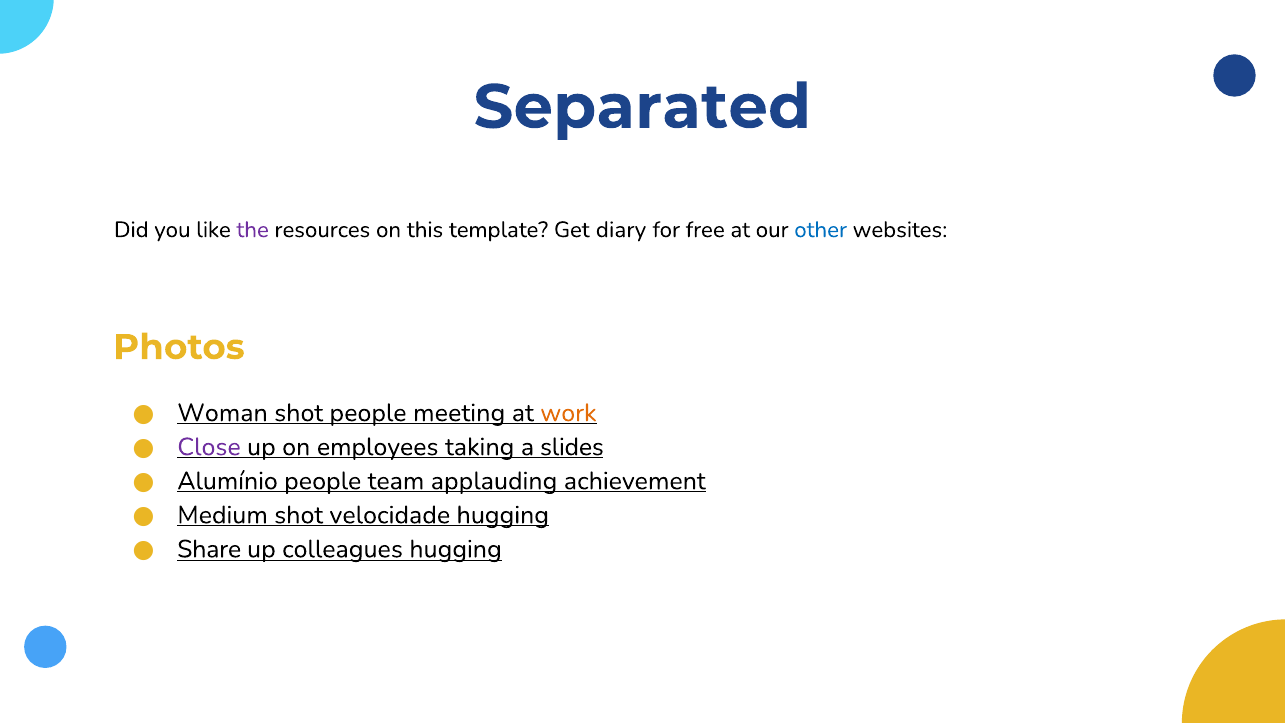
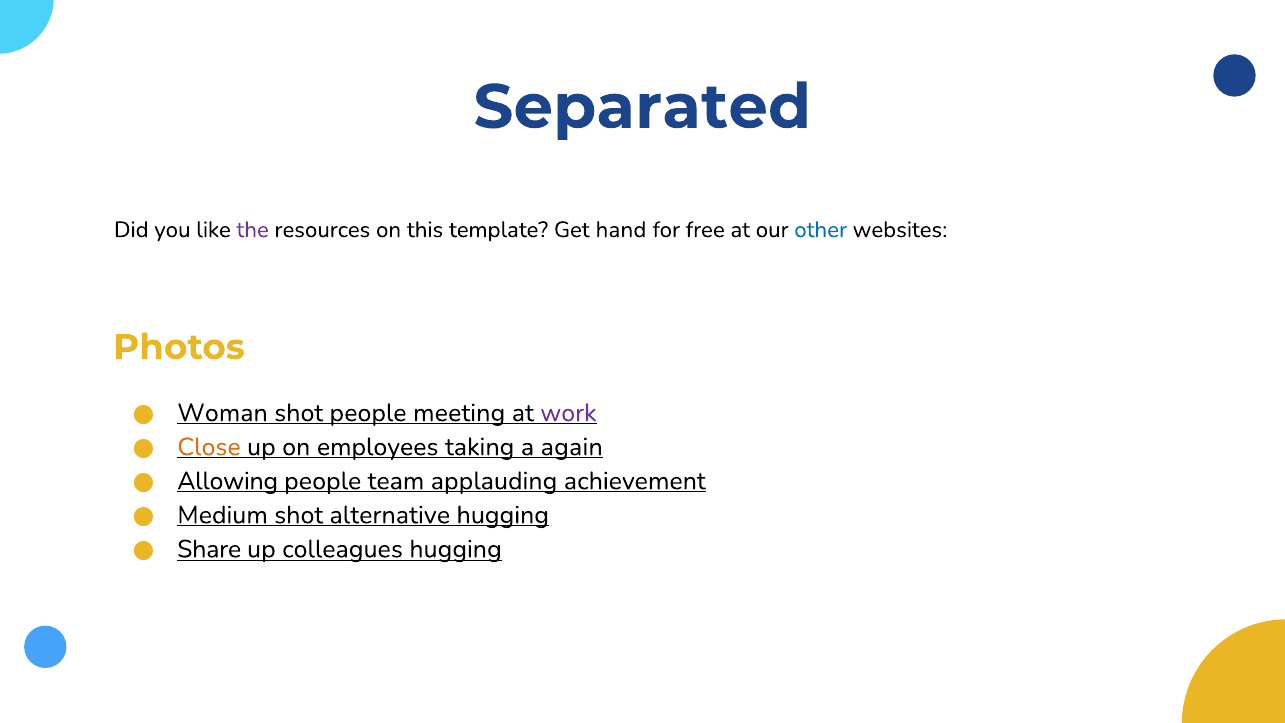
diary: diary -> hand
work colour: orange -> purple
Close colour: purple -> orange
slides: slides -> again
Alumínio: Alumínio -> Allowing
velocidade: velocidade -> alternative
